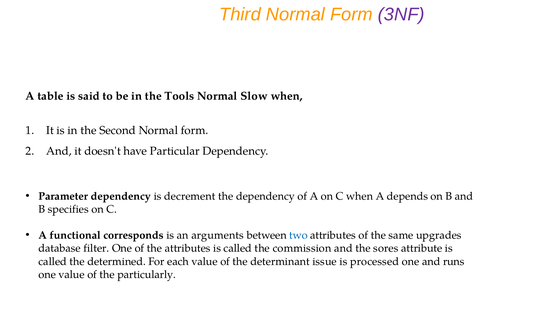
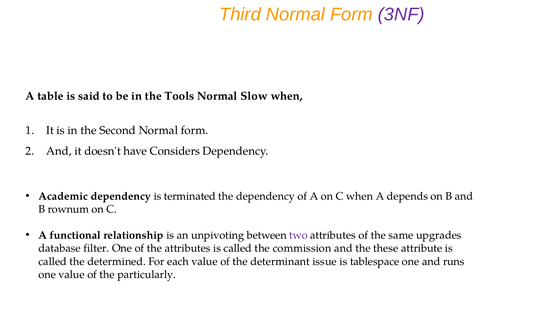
Particular: Particular -> Considers
Parameter: Parameter -> Academic
decrement: decrement -> terminated
specifies: specifies -> rownum
corresponds: corresponds -> relationship
arguments: arguments -> unpivoting
two colour: blue -> purple
sores: sores -> these
processed: processed -> tablespace
